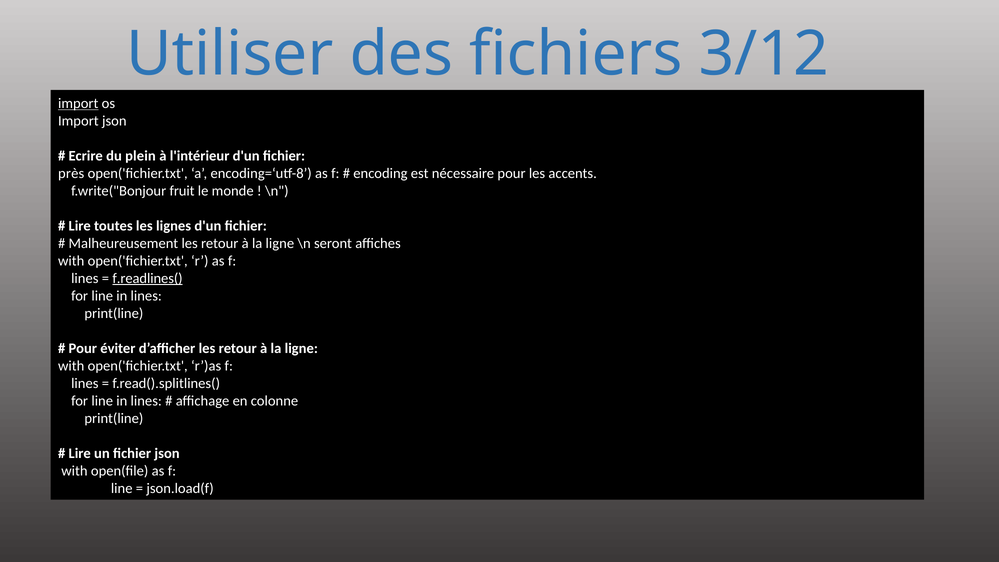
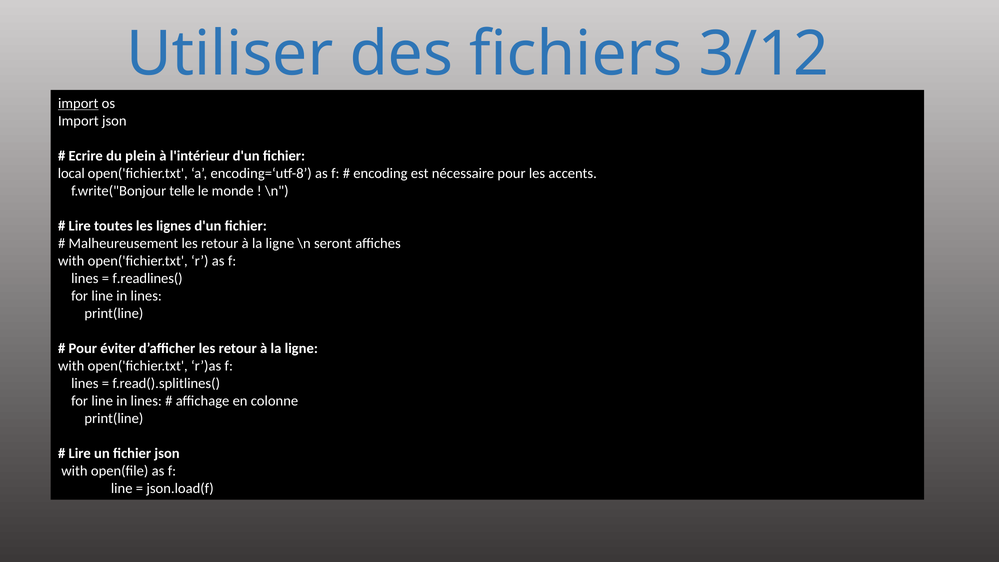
près: près -> local
fruit: fruit -> telle
f.readlines( underline: present -> none
